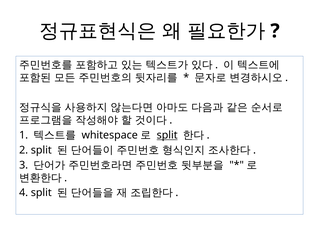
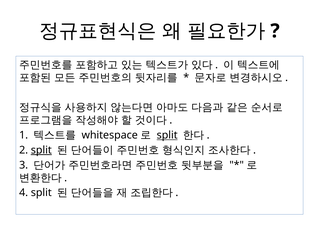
split at (41, 150) underline: none -> present
